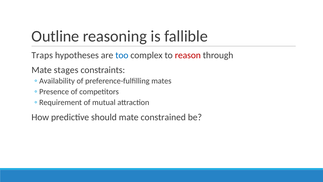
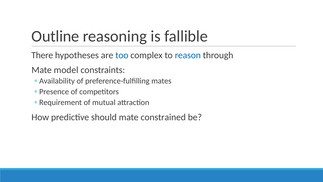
Traps: Traps -> There
reason colour: red -> blue
stages: stages -> model
